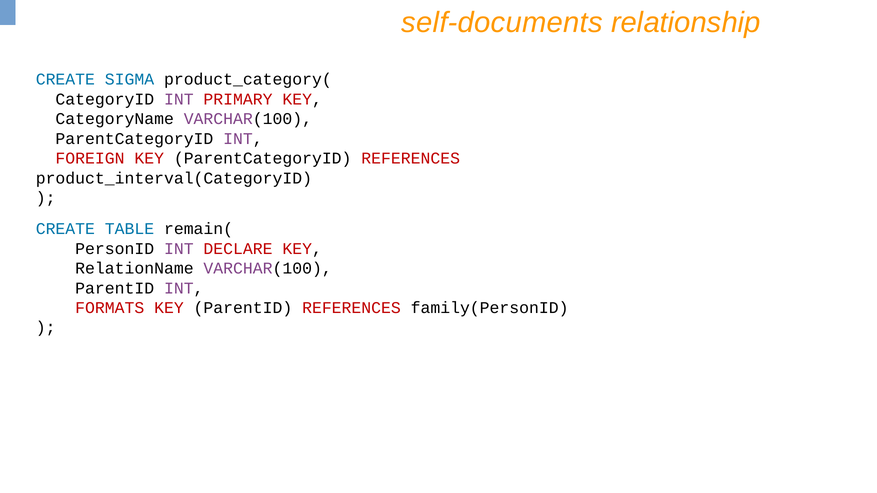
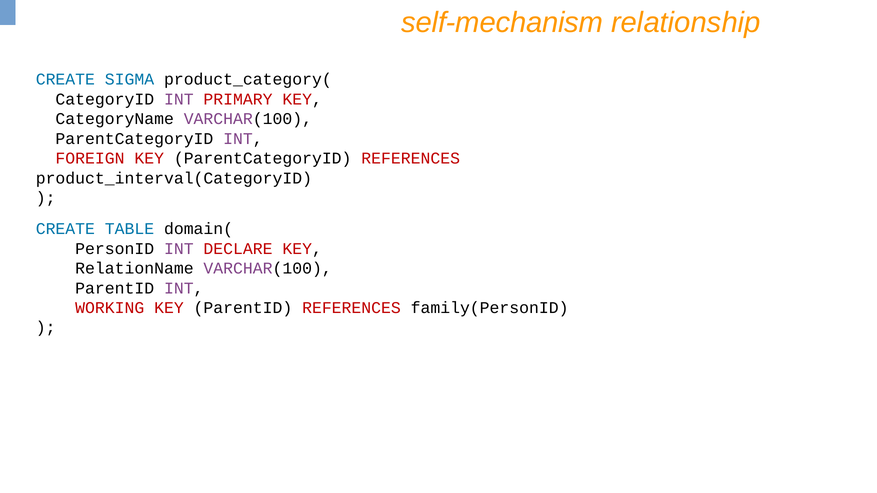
self-documents: self-documents -> self-mechanism
remain(: remain( -> domain(
FORMATS: FORMATS -> WORKING
